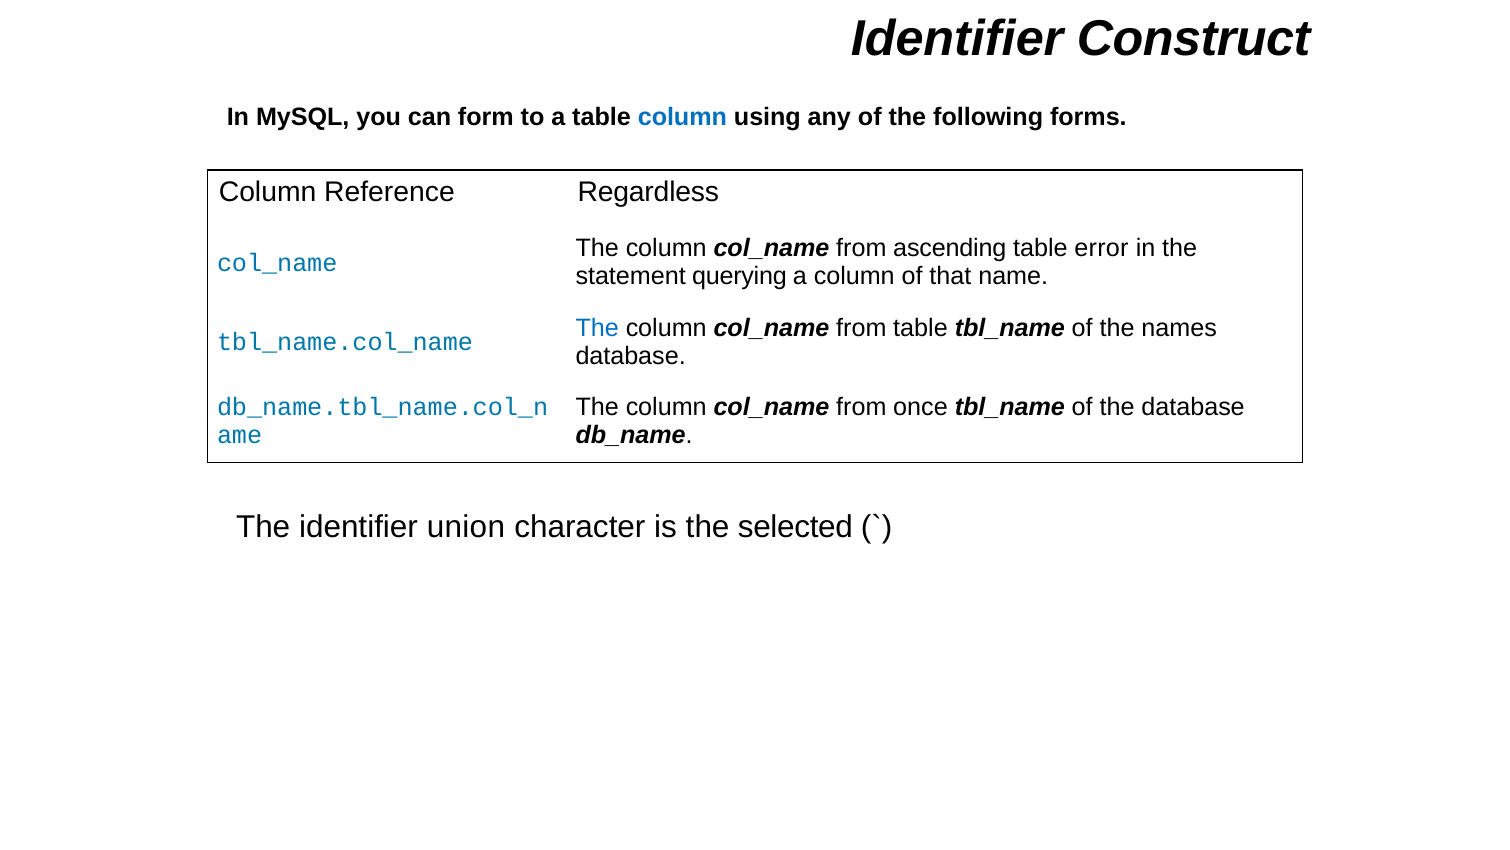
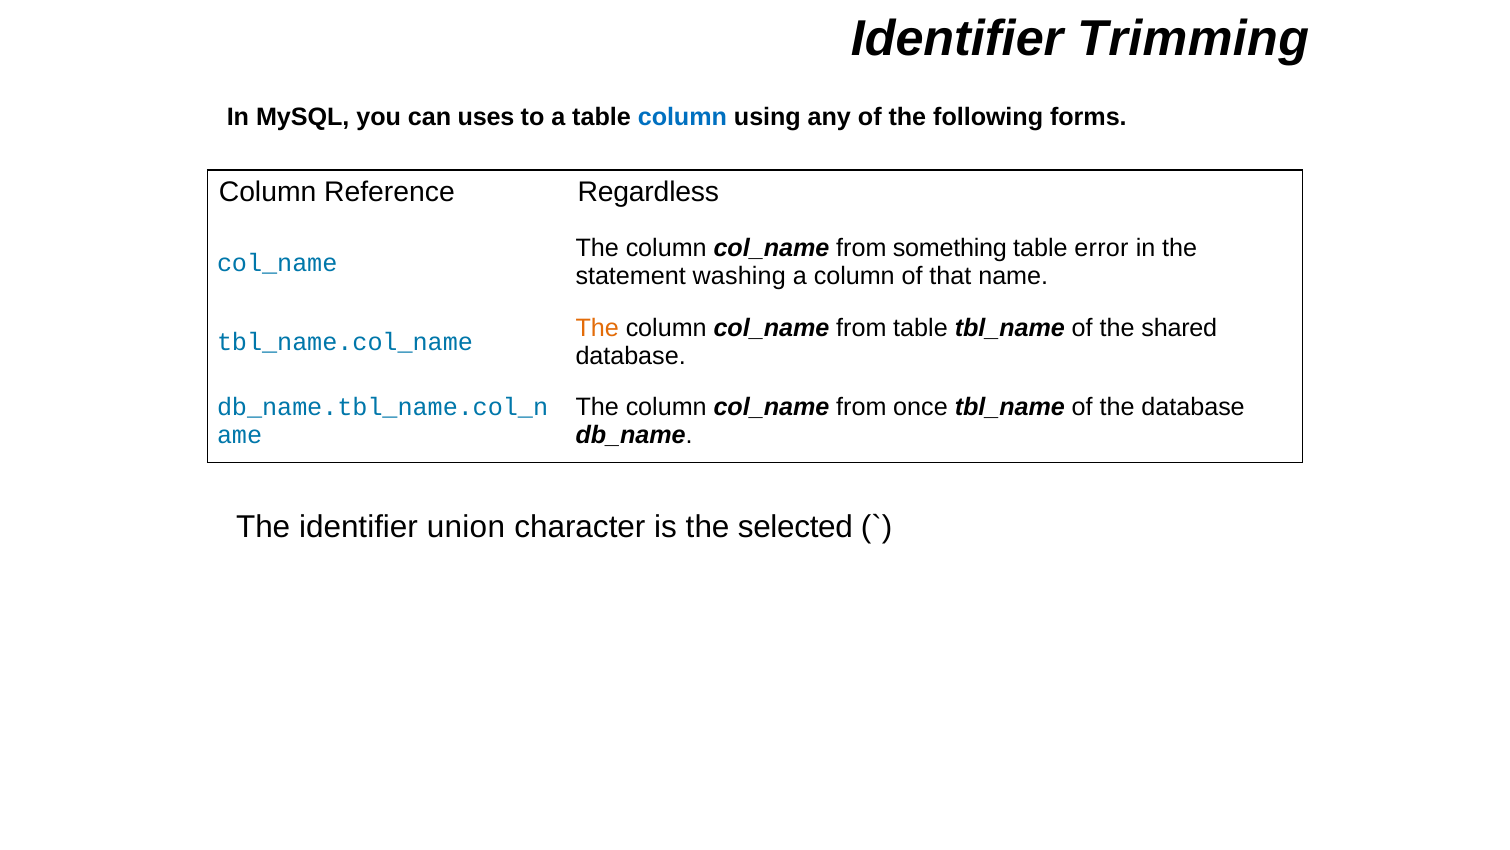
Construct: Construct -> Trimming
form: form -> uses
ascending: ascending -> something
querying: querying -> washing
The at (597, 328) colour: blue -> orange
names: names -> shared
